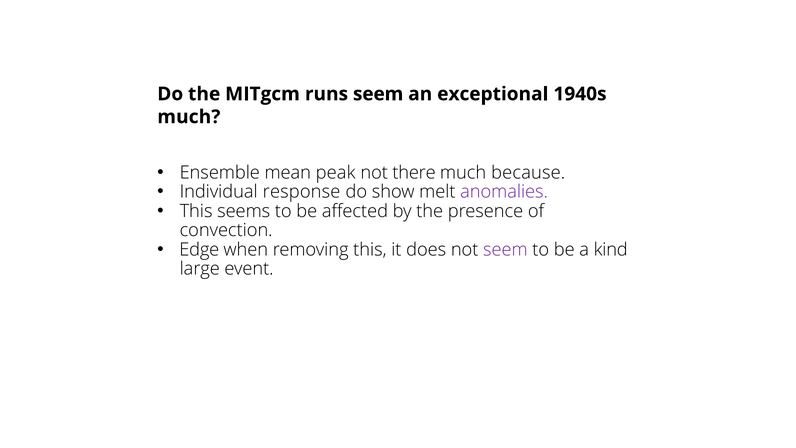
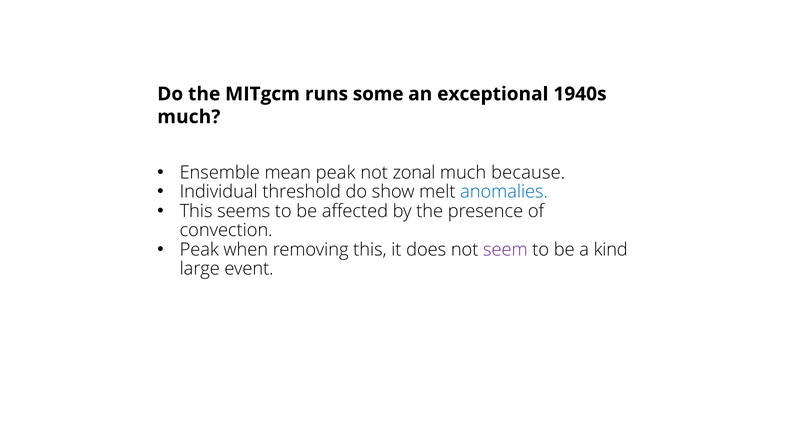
runs seem: seem -> some
there: there -> zonal
response: response -> threshold
anomalies colour: purple -> blue
Edge at (199, 250): Edge -> Peak
